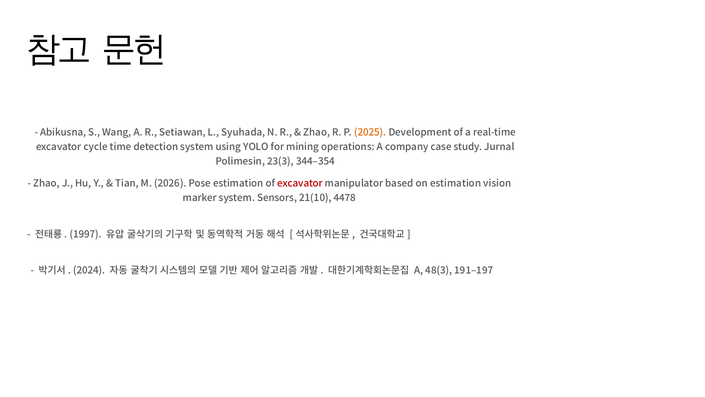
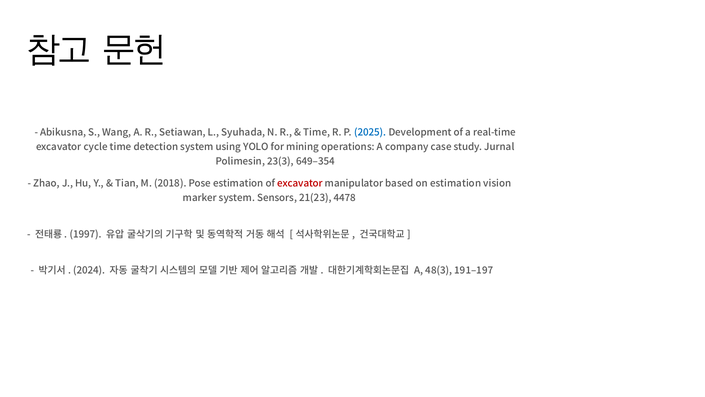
Zhao at (317, 132): Zhao -> Time
2025 colour: orange -> blue
344–354: 344–354 -> 649–354
2026: 2026 -> 2018
21(10: 21(10 -> 21(23
